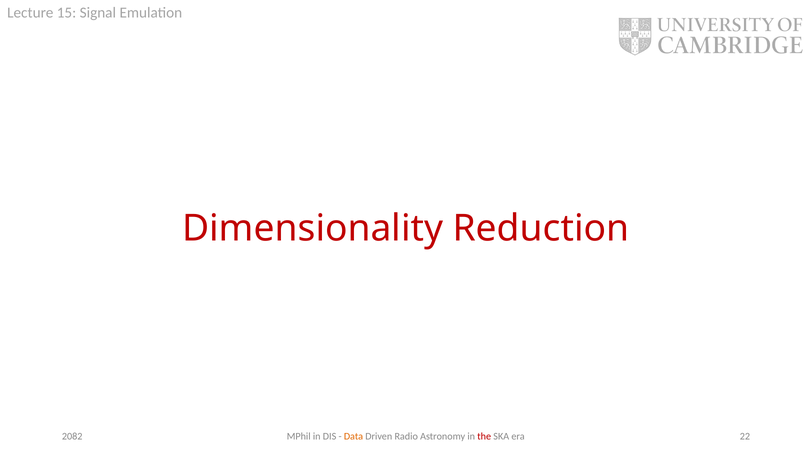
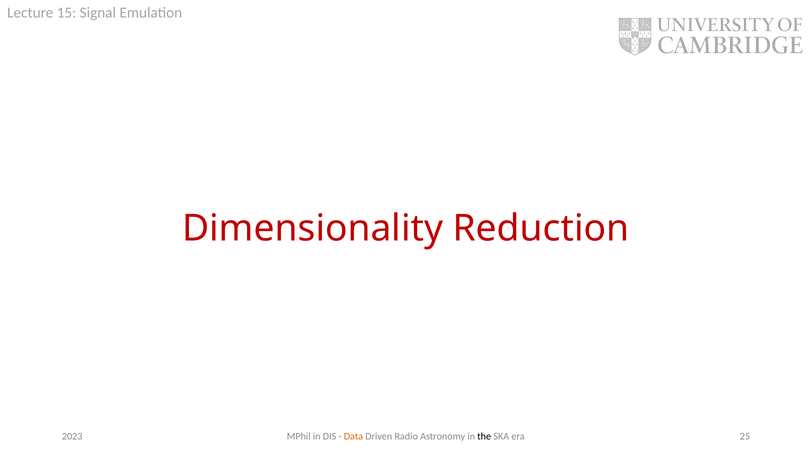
the colour: red -> black
22: 22 -> 25
2082: 2082 -> 2023
